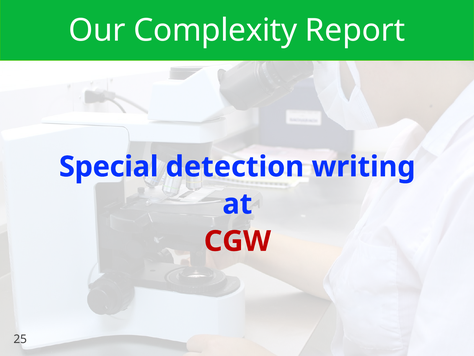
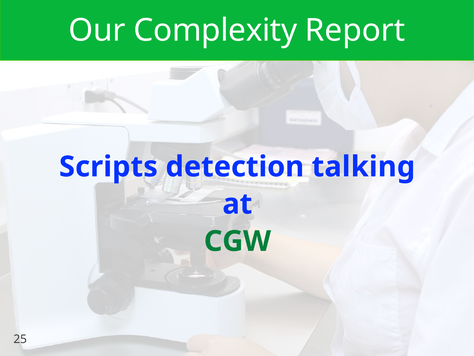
Special: Special -> Scripts
writing: writing -> talking
CGW colour: red -> green
